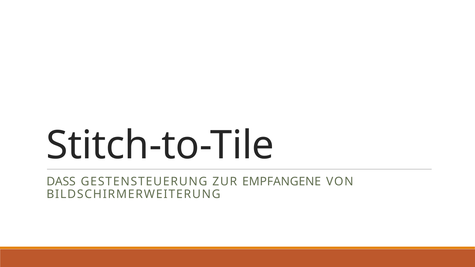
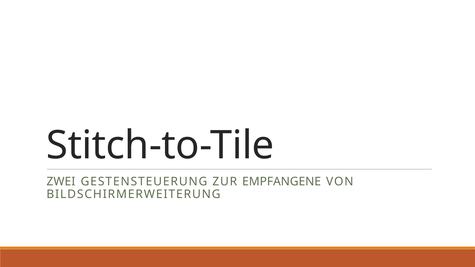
DASS: DASS -> ZWEI
